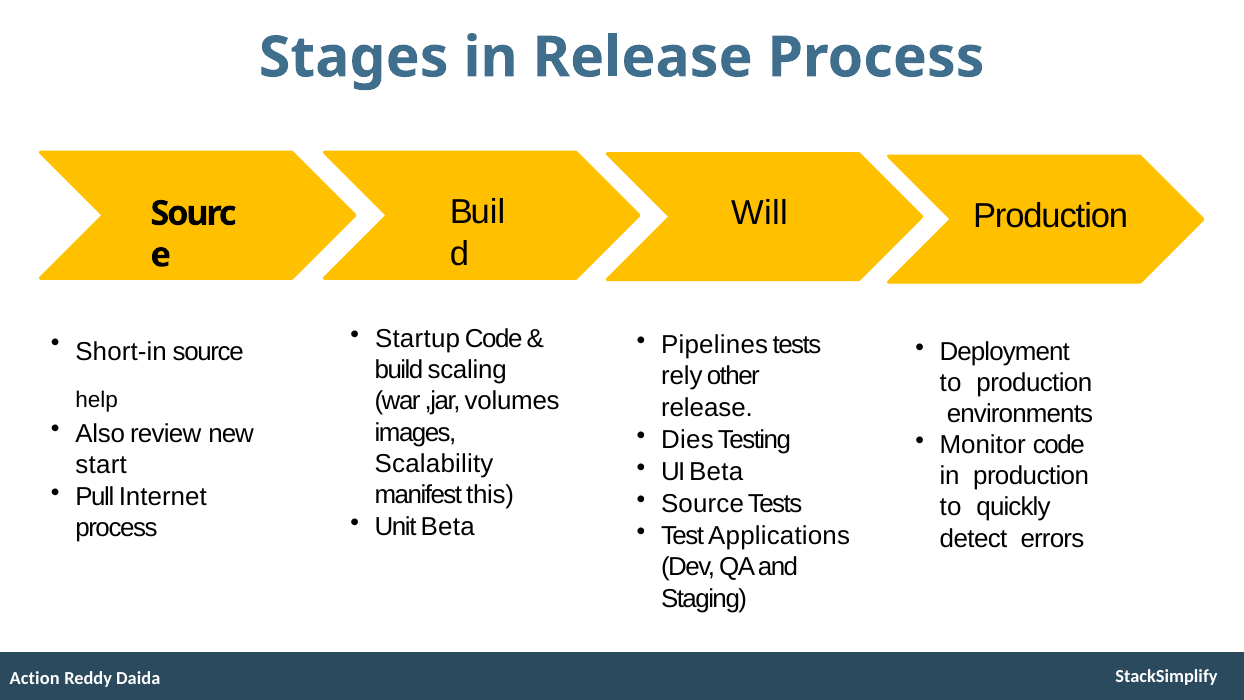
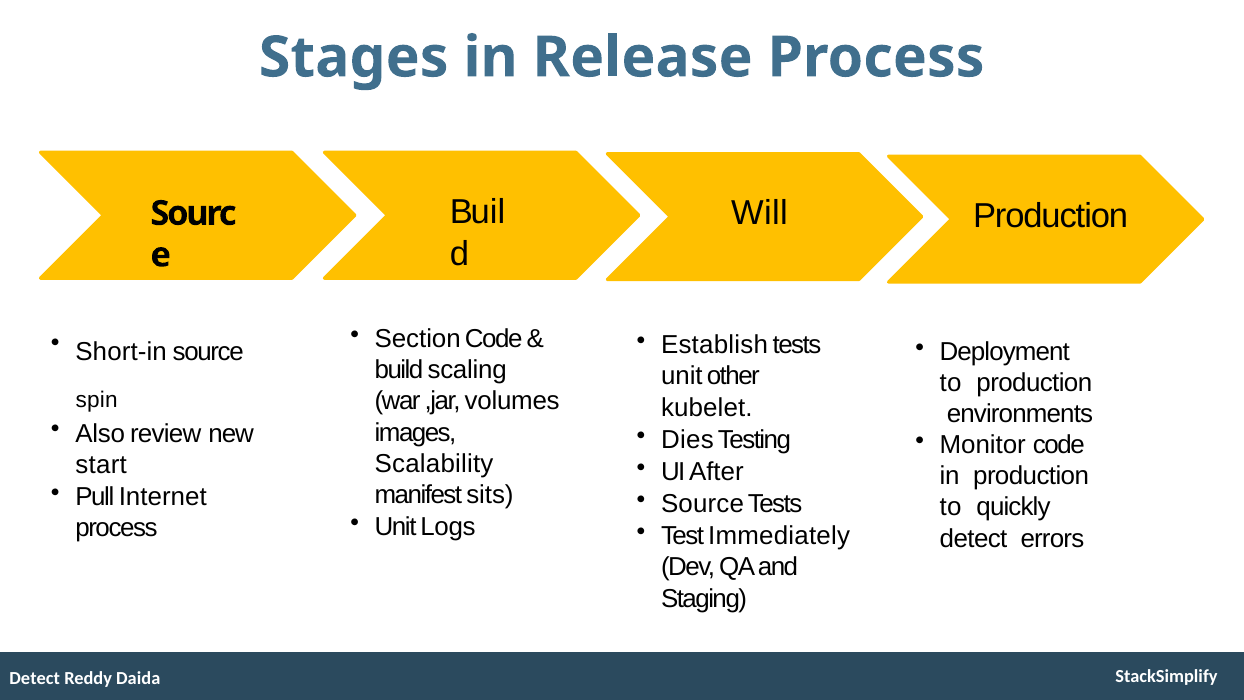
Startup: Startup -> Section
Pipelines: Pipelines -> Establish
rely at (682, 376): rely -> unit
help: help -> spin
release at (707, 407): release -> kubelet
UI Beta: Beta -> After
this: this -> sits
Unit Beta: Beta -> Logs
Applications: Applications -> Immediately
Action at (35, 678): Action -> Detect
